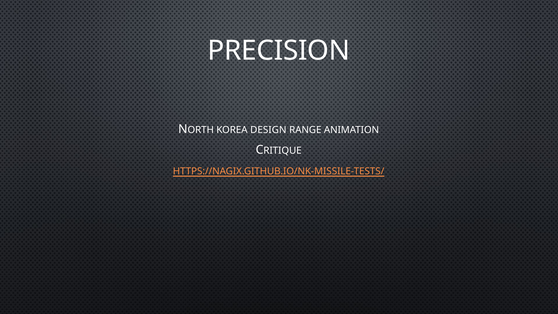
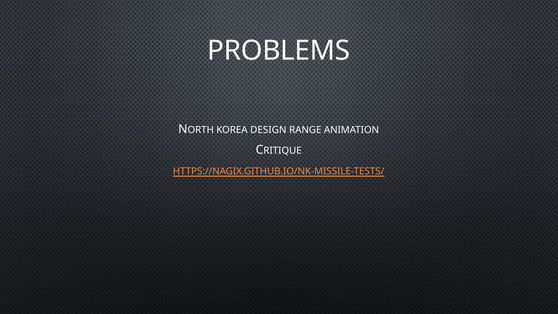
PRECISION: PRECISION -> PROBLEMS
